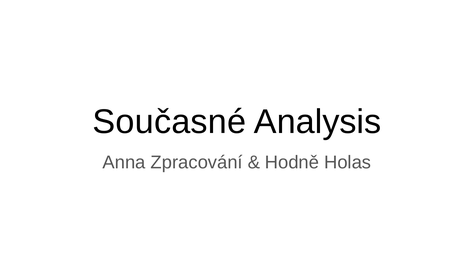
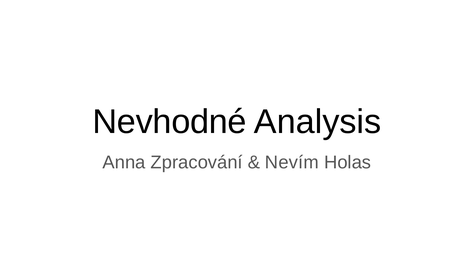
Současné: Současné -> Nevhodné
Hodně: Hodně -> Nevím
